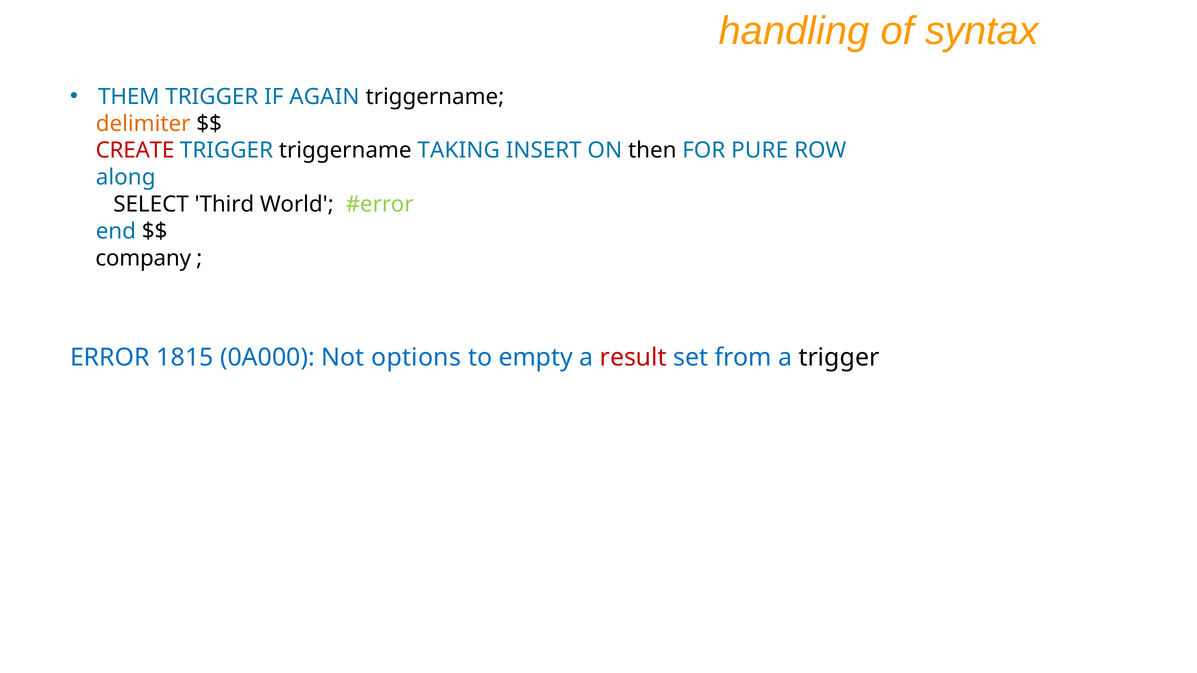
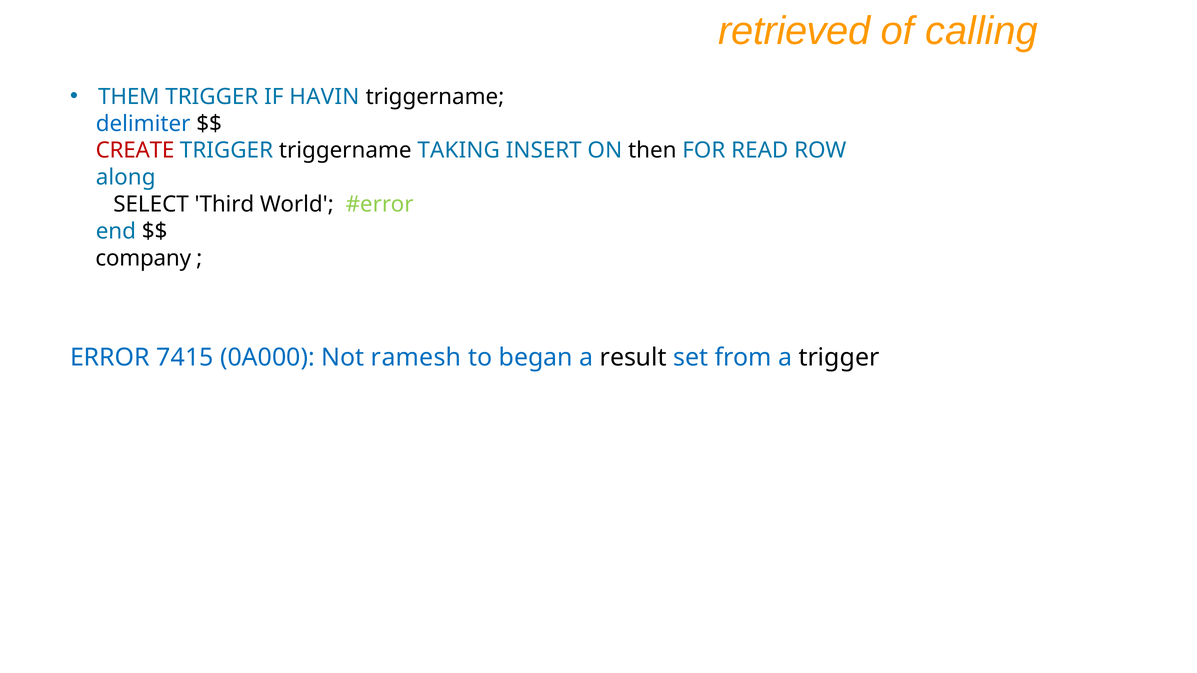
handling: handling -> retrieved
syntax: syntax -> calling
AGAIN: AGAIN -> HAVIN
delimiter colour: orange -> blue
PURE: PURE -> READ
1815: 1815 -> 7415
options: options -> ramesh
empty: empty -> began
result colour: red -> black
